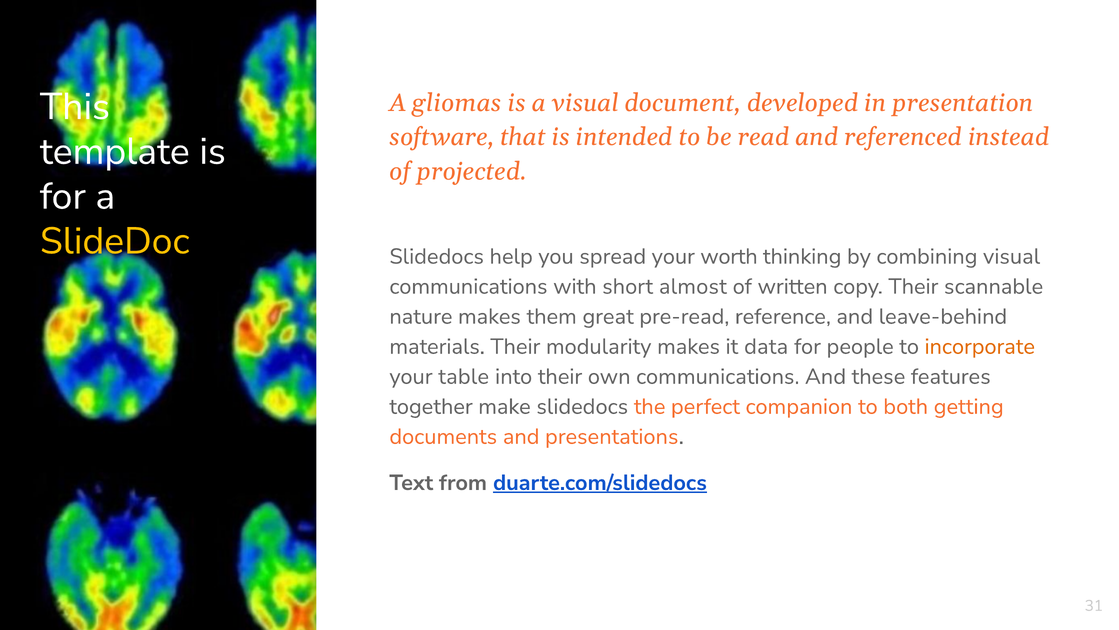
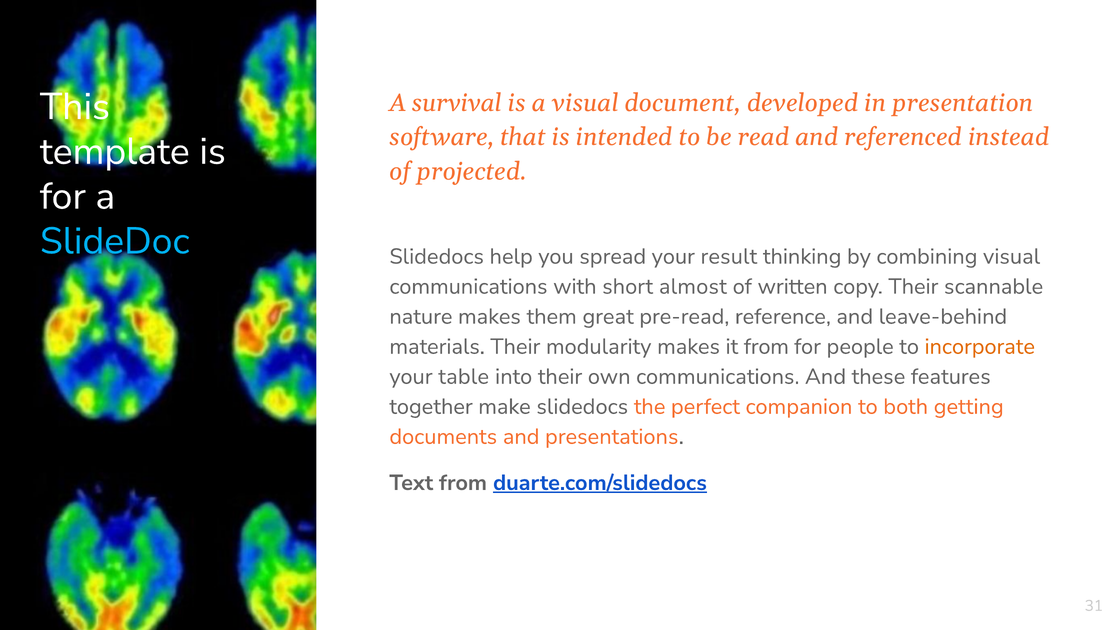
gliomas: gliomas -> survival
SlideDoc colour: yellow -> light blue
worth: worth -> result
it data: data -> from
